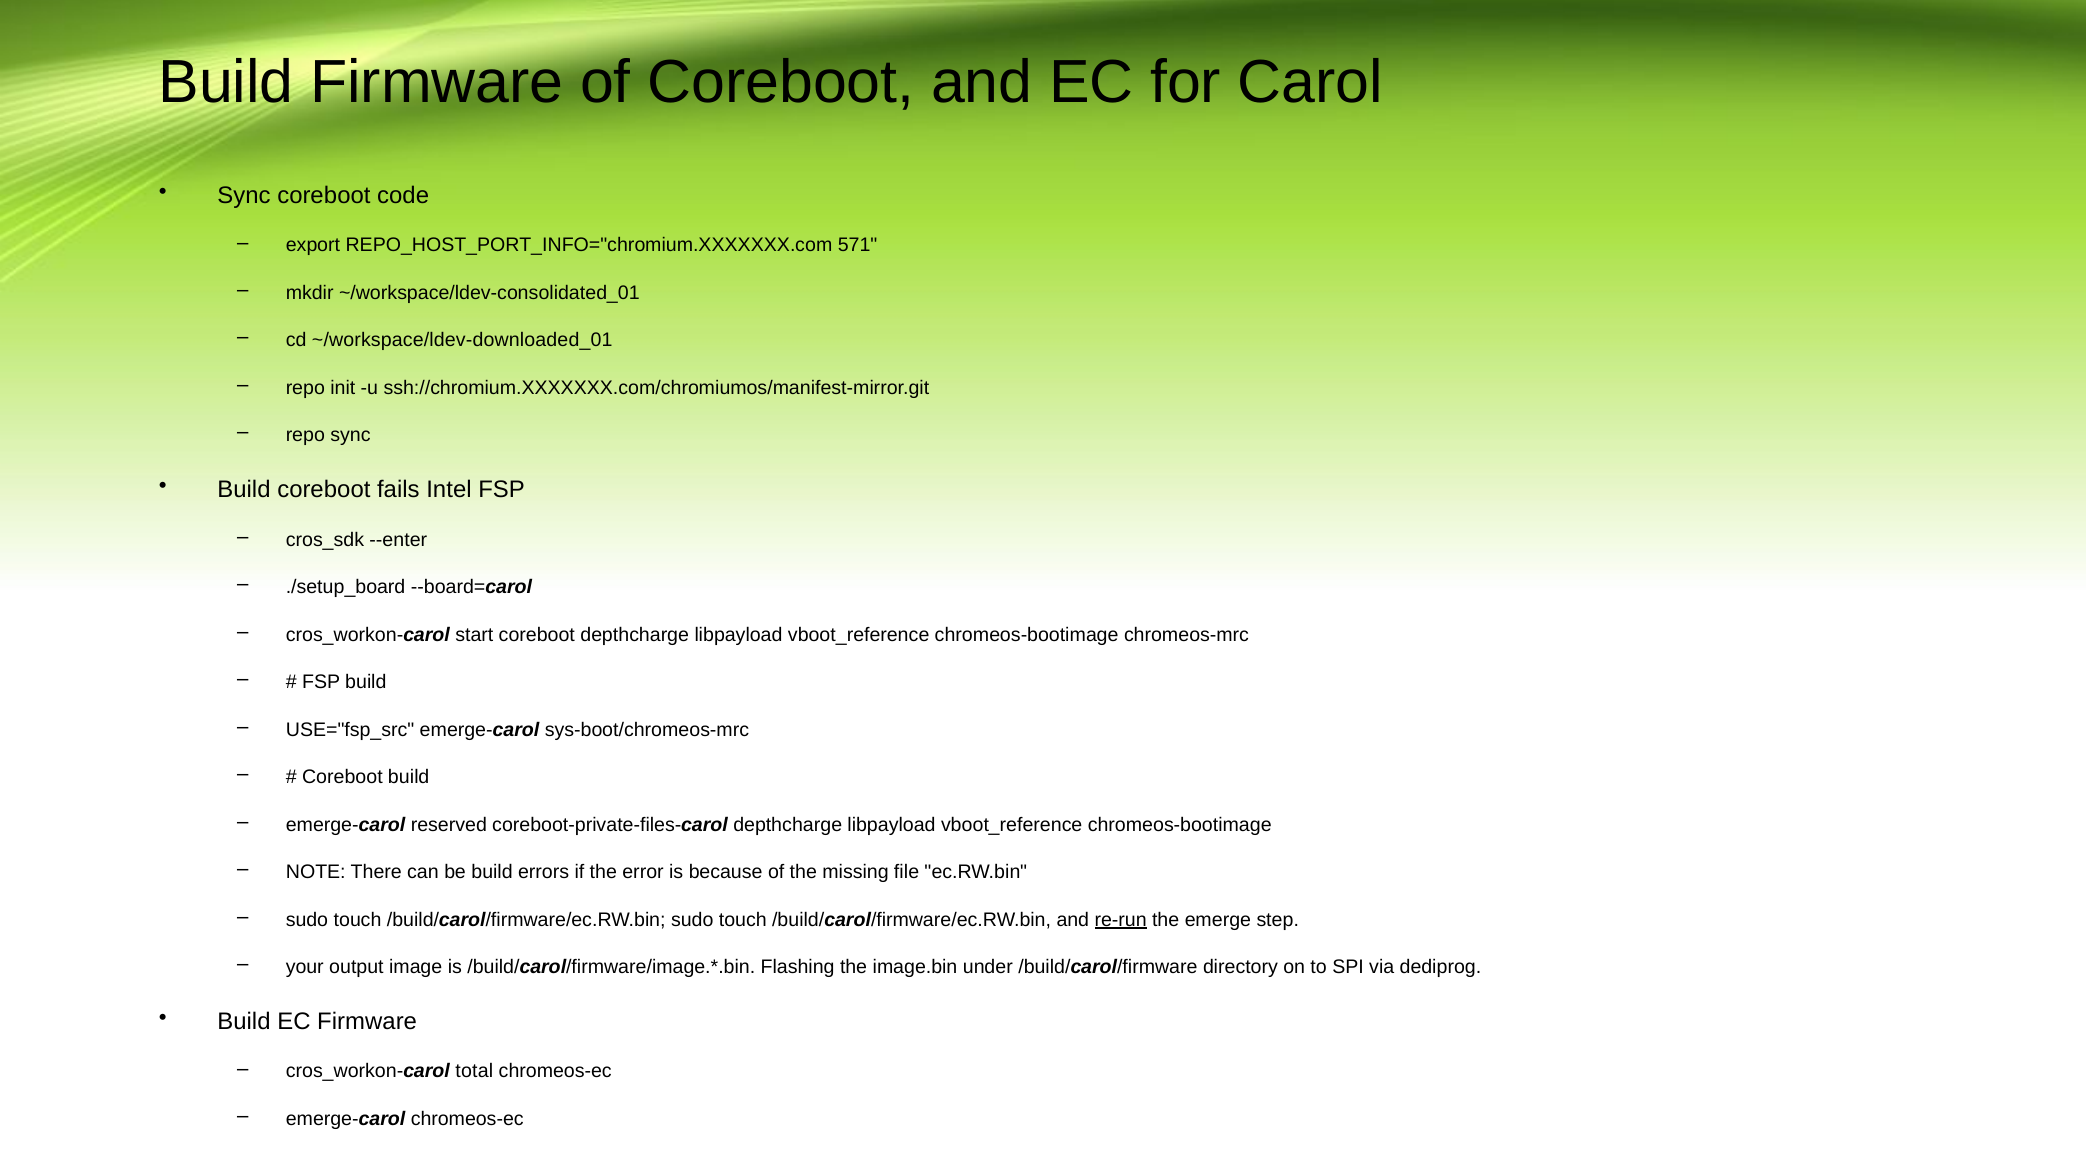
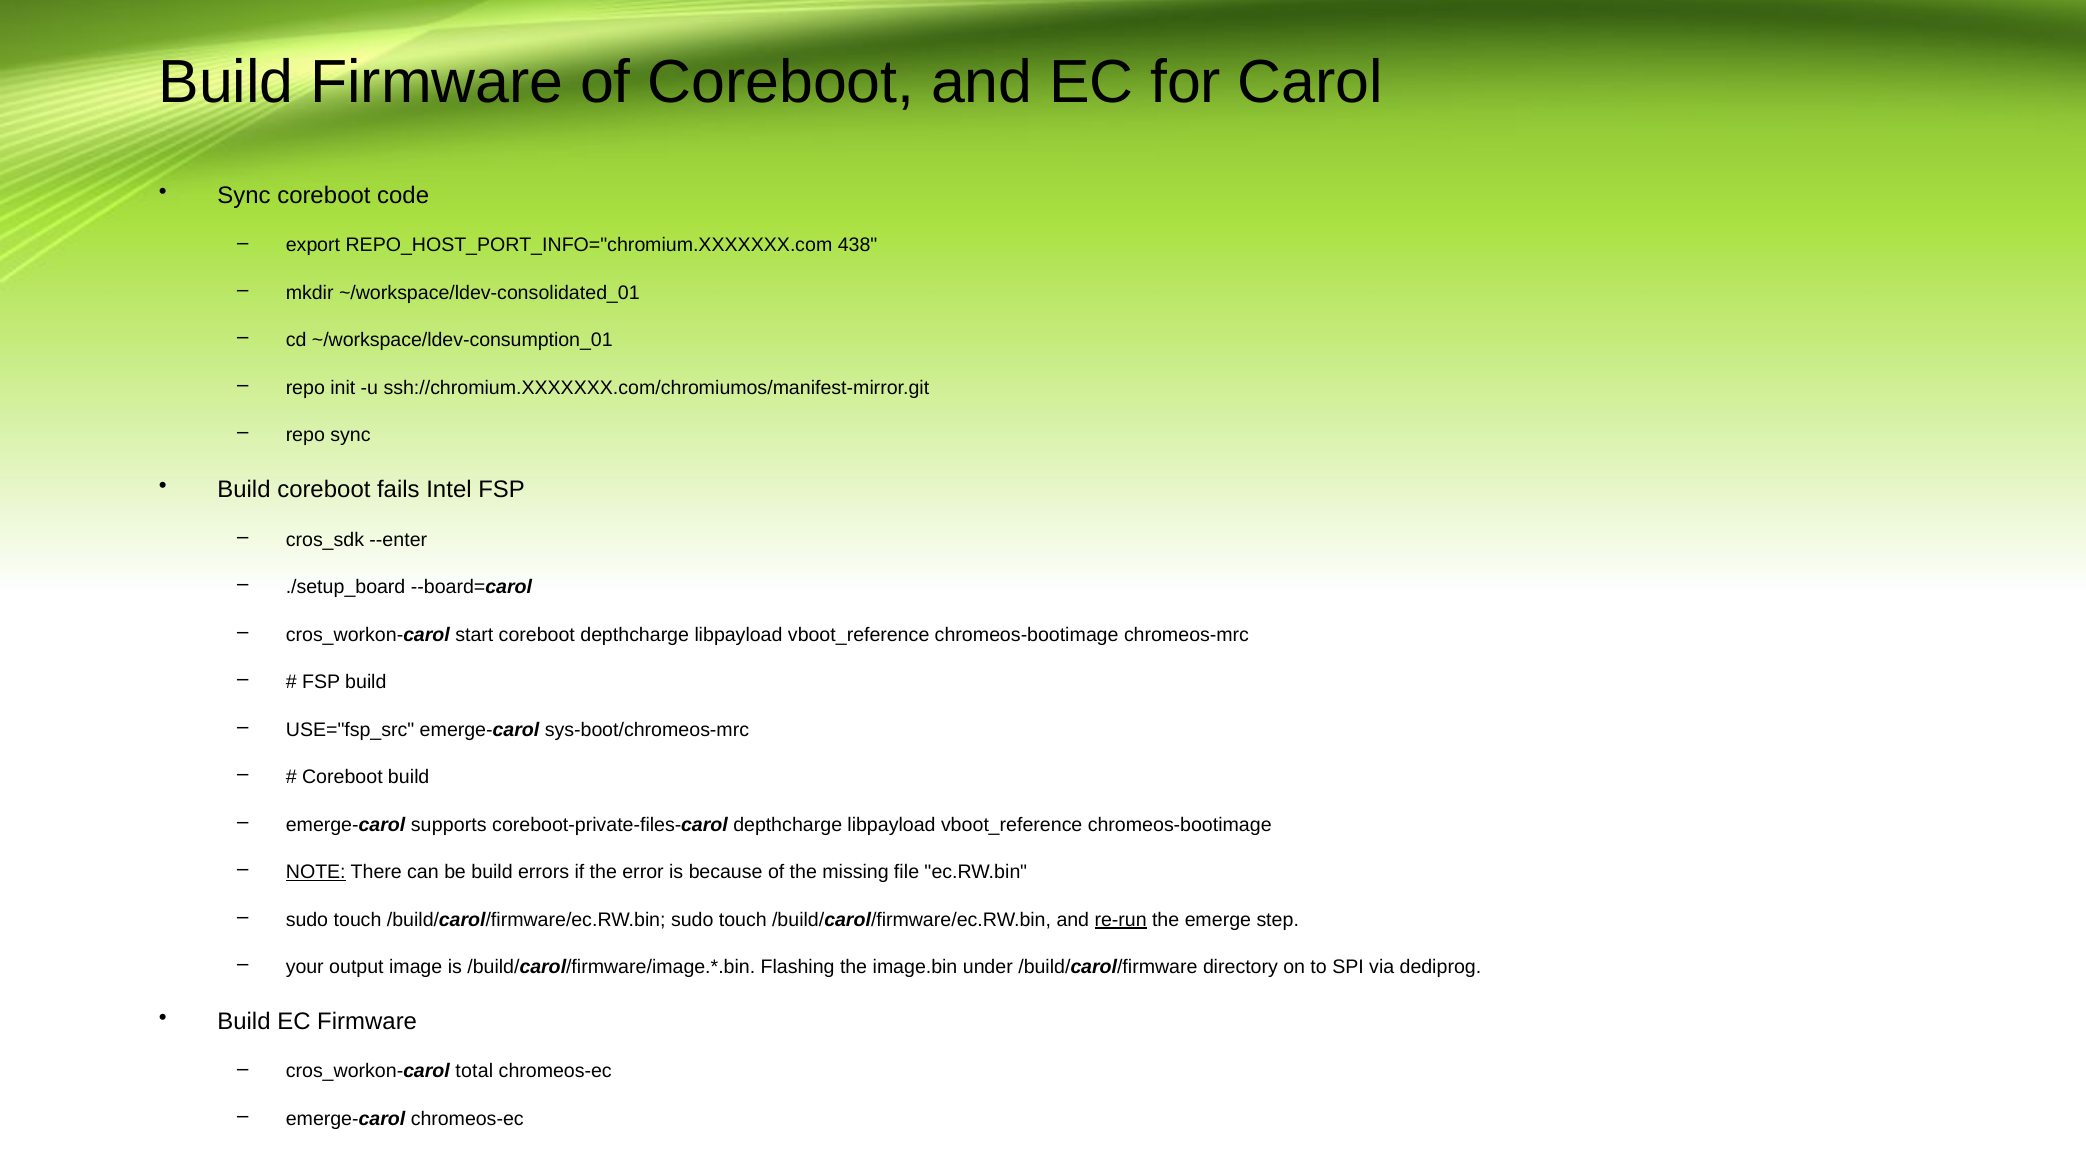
571: 571 -> 438
~/workspace/ldev-downloaded_01: ~/workspace/ldev-downloaded_01 -> ~/workspace/ldev-consumption_01
reserved: reserved -> supports
NOTE underline: none -> present
